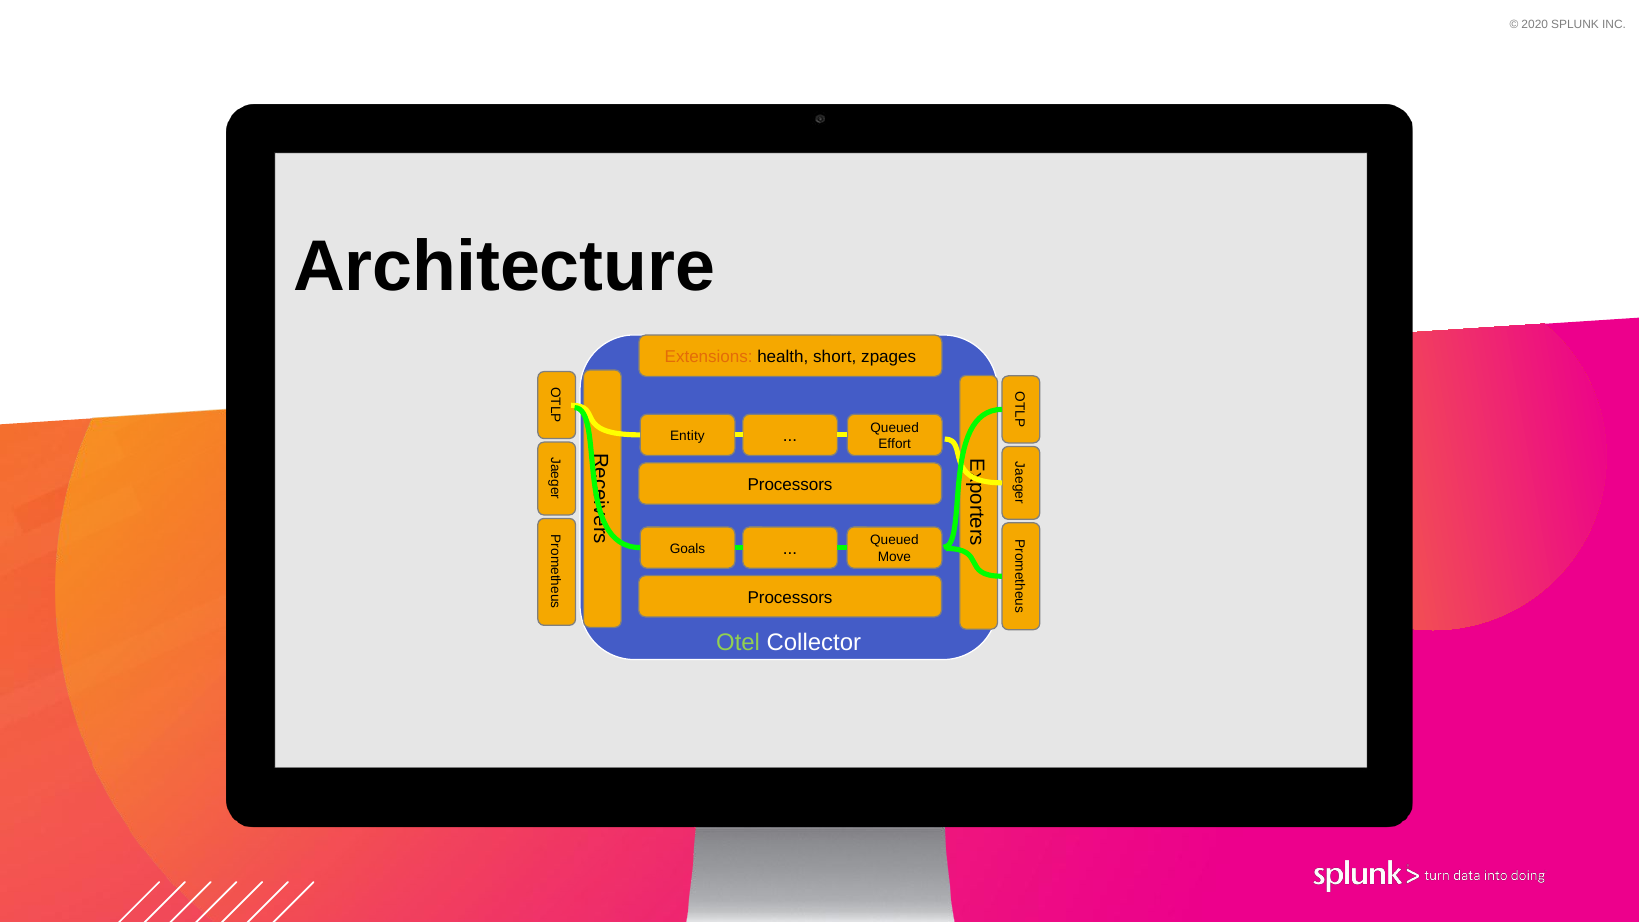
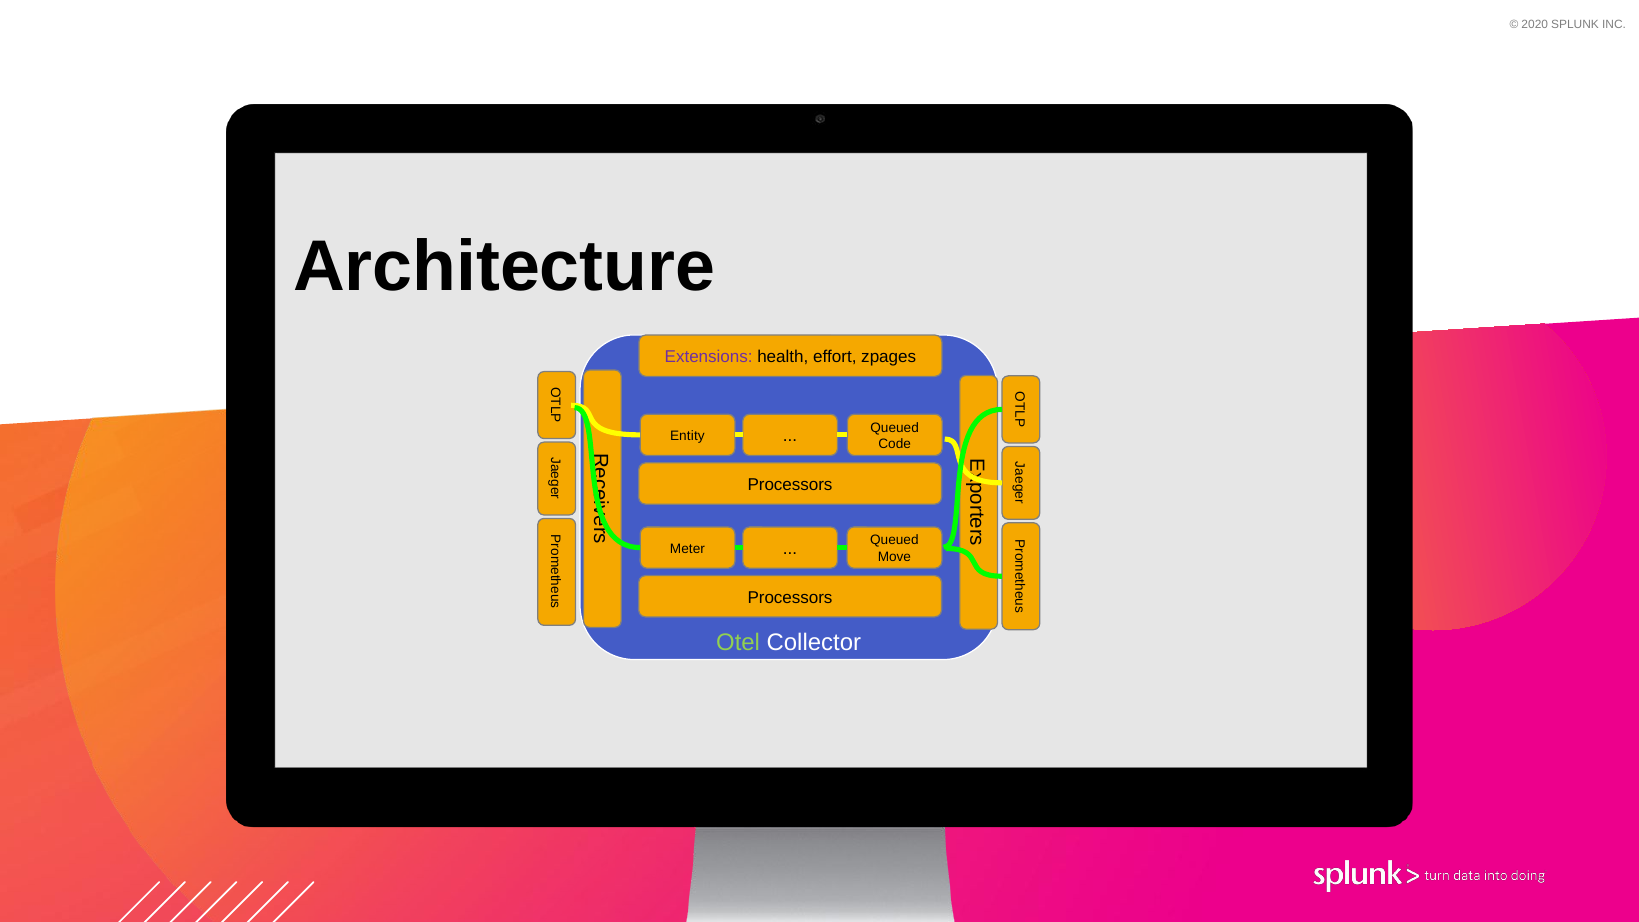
Extensions colour: orange -> purple
short: short -> effort
Effort: Effort -> Code
Goals: Goals -> Meter
